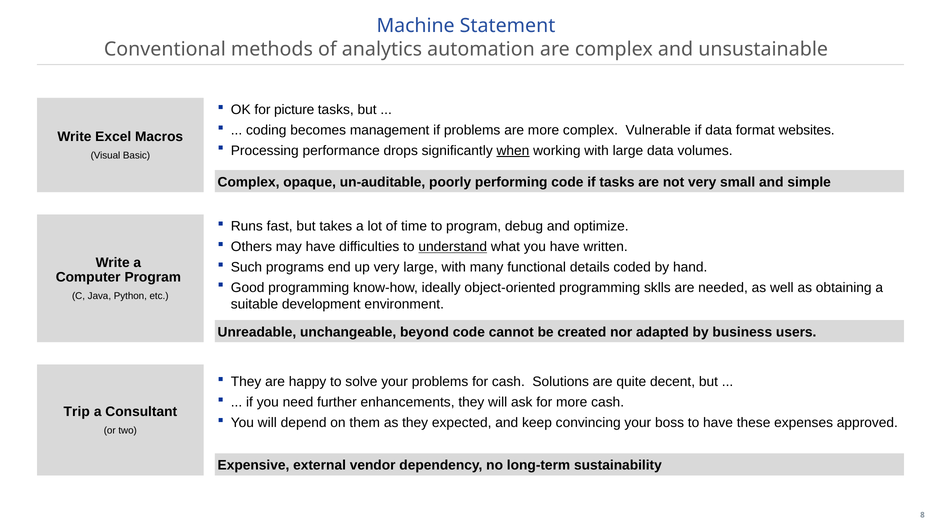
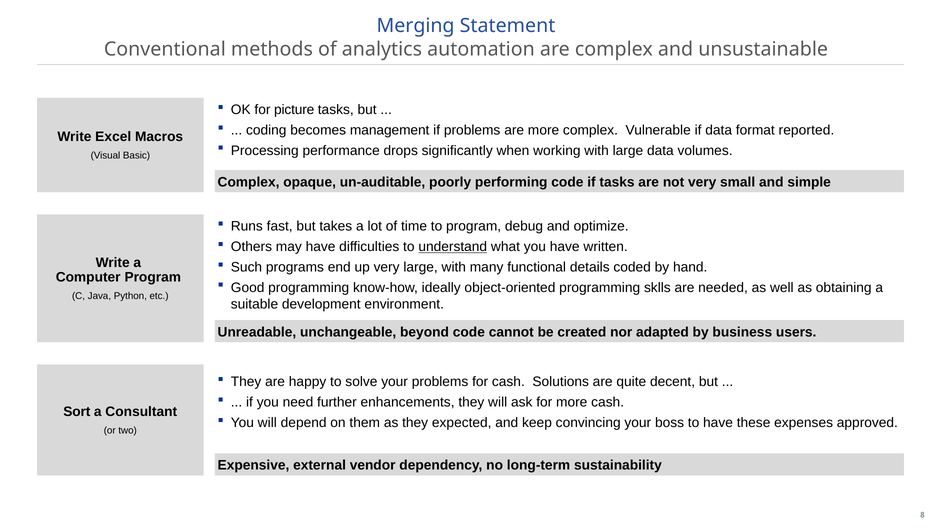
Machine: Machine -> Merging
websites: websites -> reported
when underline: present -> none
Trip: Trip -> Sort
